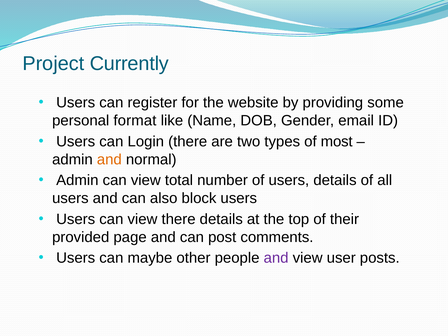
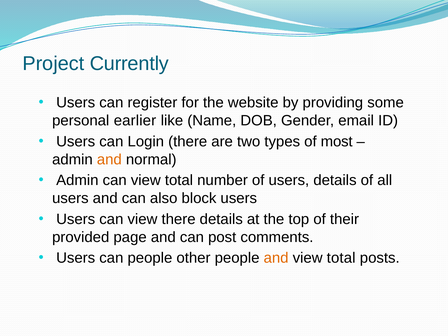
format: format -> earlier
can maybe: maybe -> people
and at (276, 258) colour: purple -> orange
user at (341, 258): user -> total
